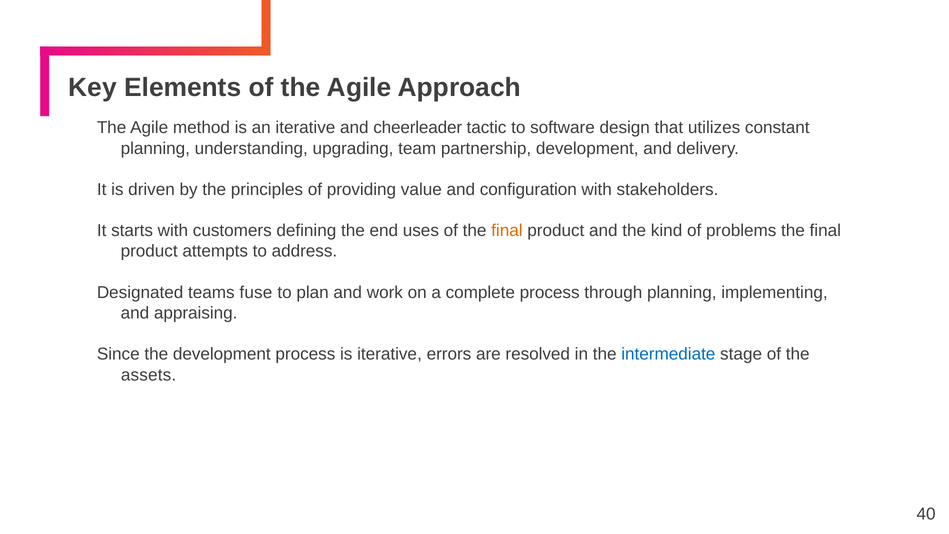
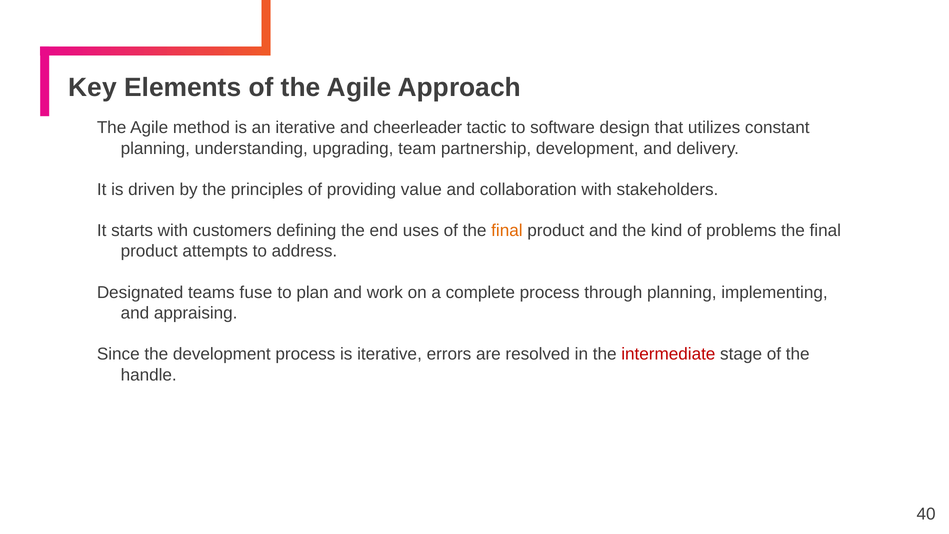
configuration: configuration -> collaboration
intermediate colour: blue -> red
assets: assets -> handle
